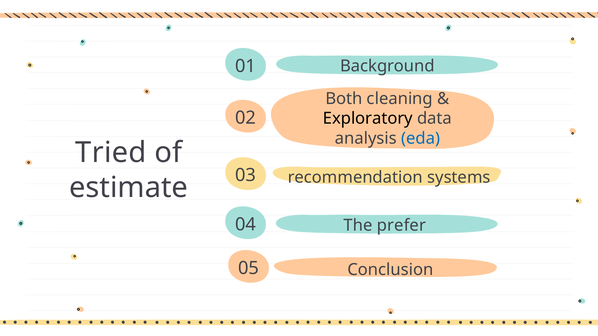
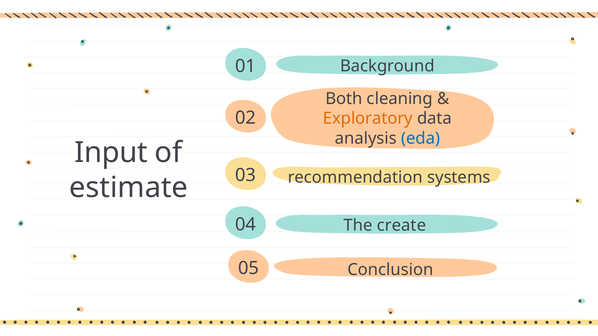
Exploratory colour: black -> orange
Tried: Tried -> Input
prefer: prefer -> create
